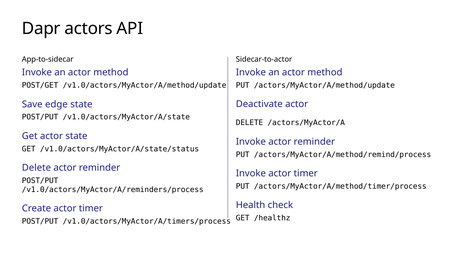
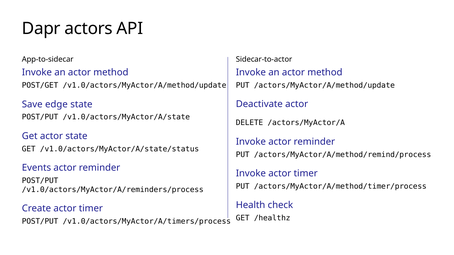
Delete at (36, 168): Delete -> Events
